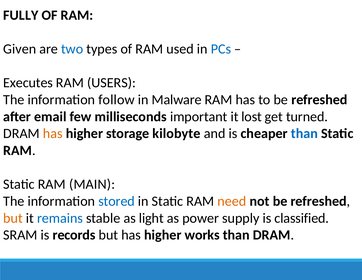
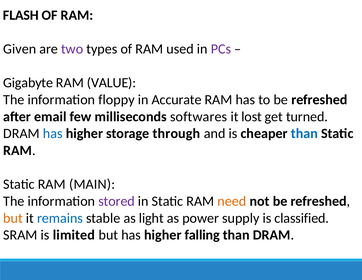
FULLY: FULLY -> FLASH
two colour: blue -> purple
PCs colour: blue -> purple
Executes: Executes -> Gigabyte
USERS: USERS -> VALUE
follow: follow -> floppy
Malware: Malware -> Accurate
important: important -> softwares
has at (53, 133) colour: orange -> blue
kilobyte: kilobyte -> through
stored colour: blue -> purple
records: records -> limited
works: works -> falling
